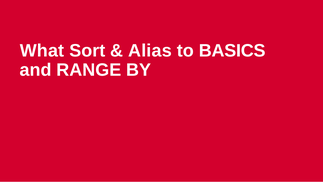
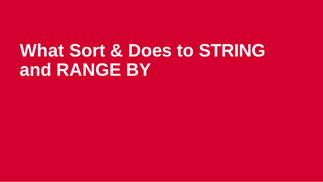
Alias: Alias -> Does
BASICS: BASICS -> STRING
